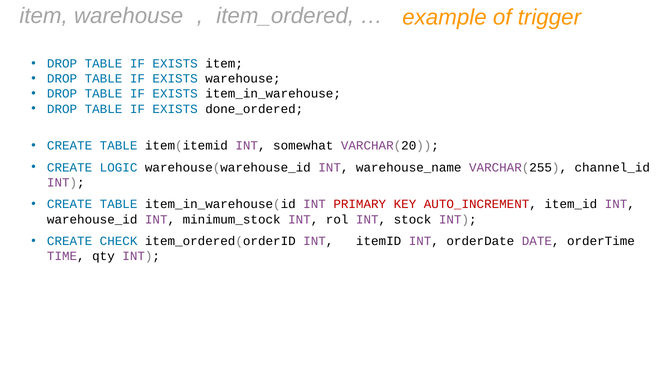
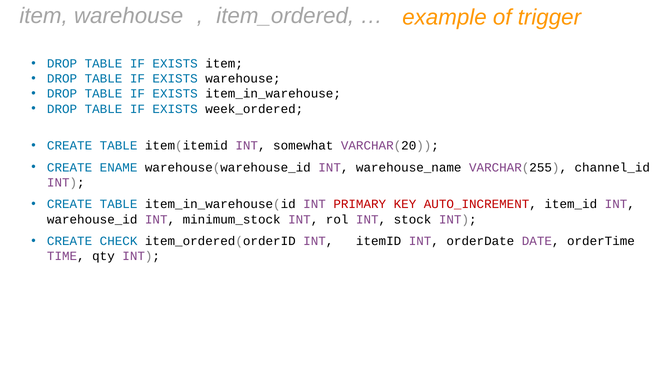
done_ordered: done_ordered -> week_ordered
LOGIC: LOGIC -> ENAME
